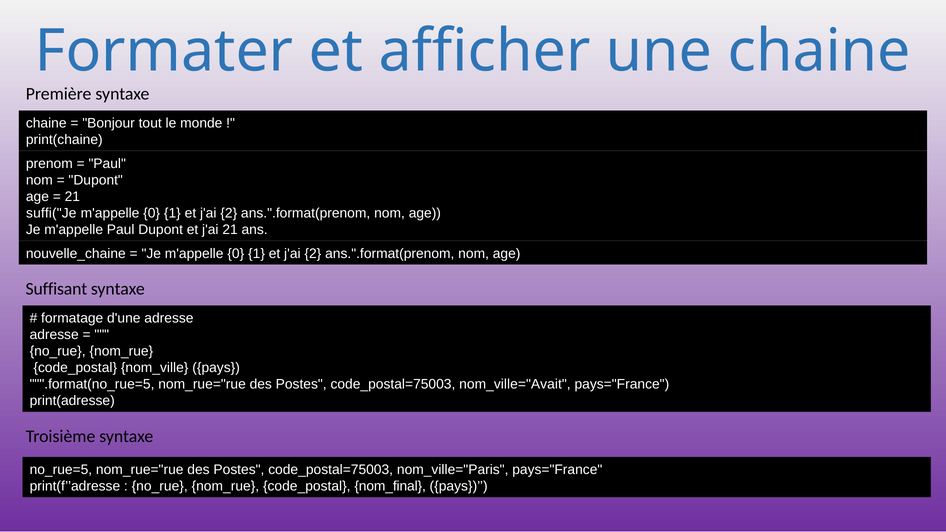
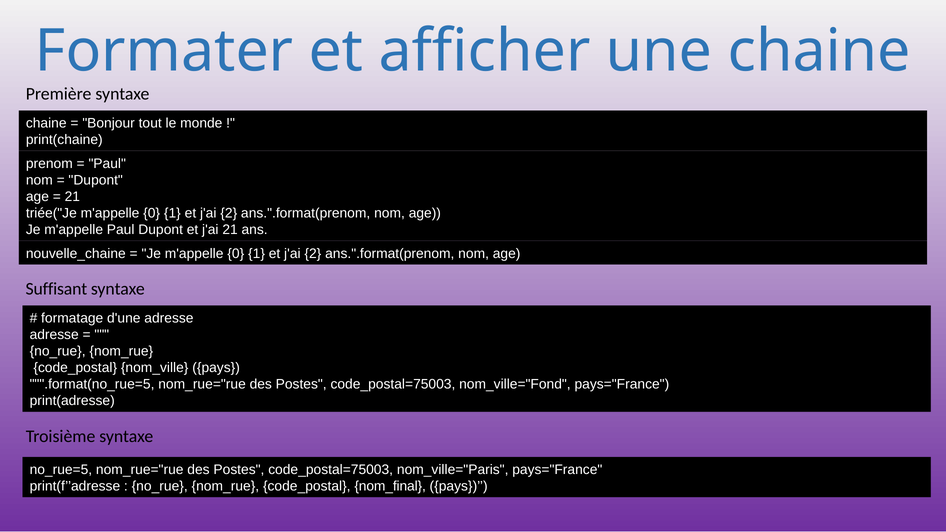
suffi("Je: suffi("Je -> triée("Je
nom_ville="Avait: nom_ville="Avait -> nom_ville="Fond
